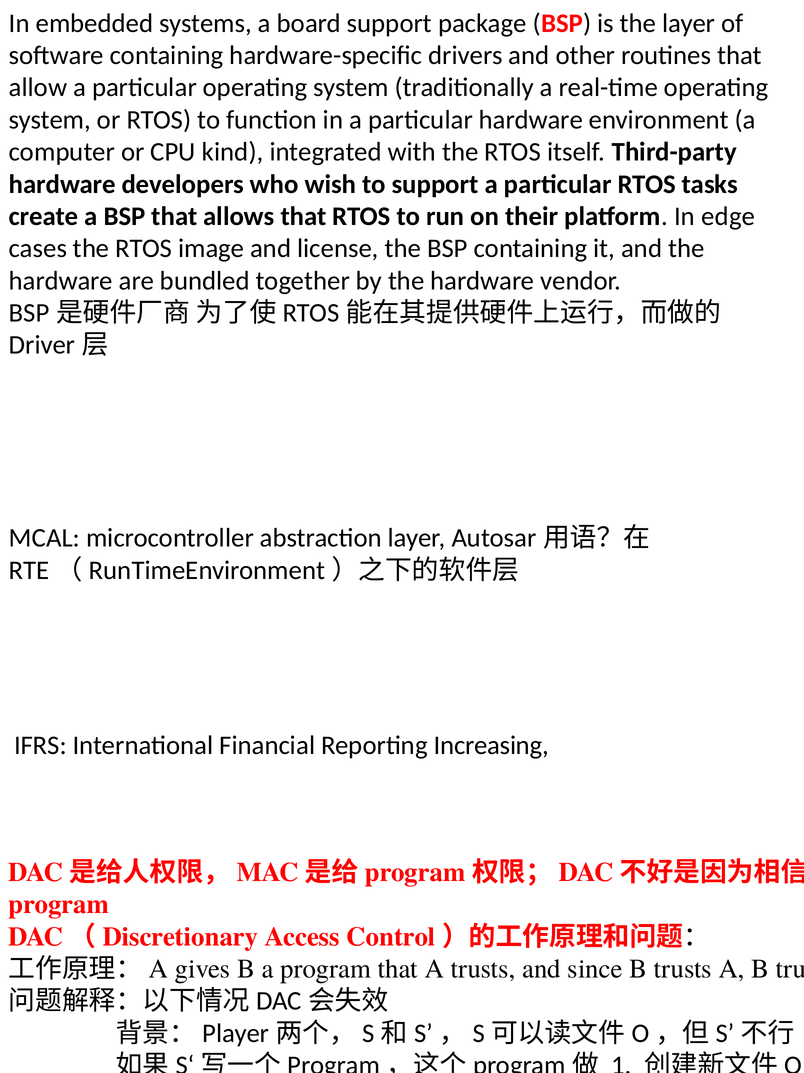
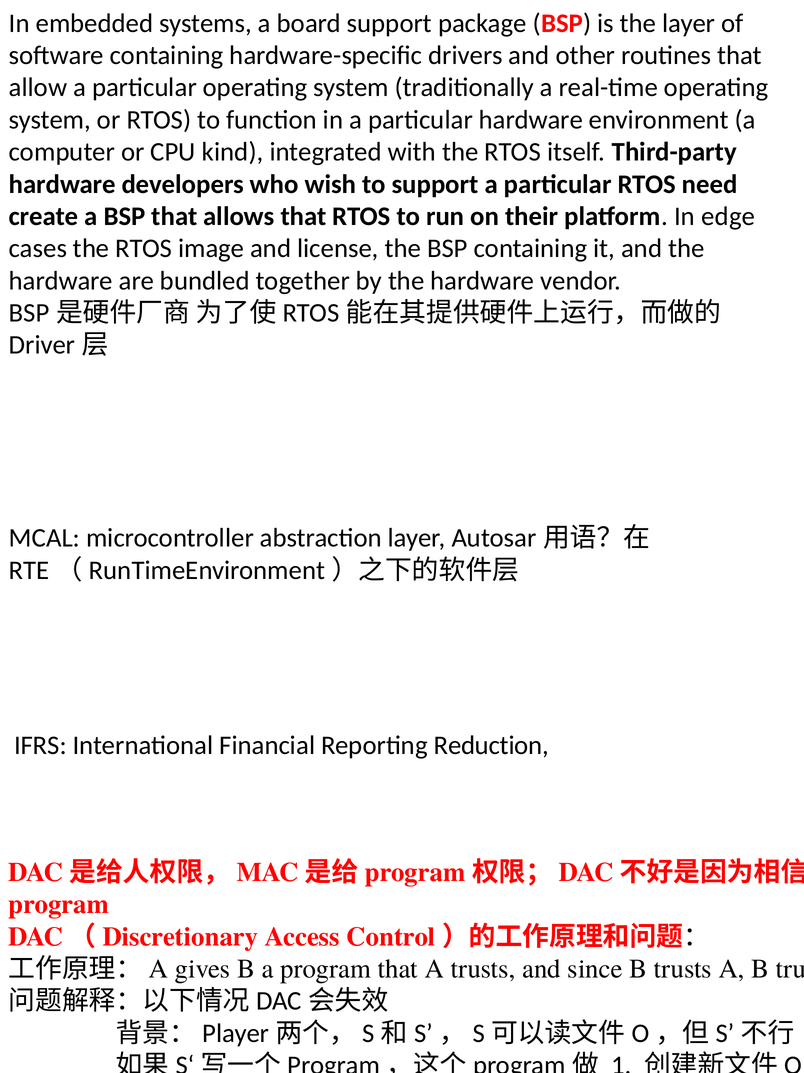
tasks: tasks -> need
Increasing: Increasing -> Reduction
